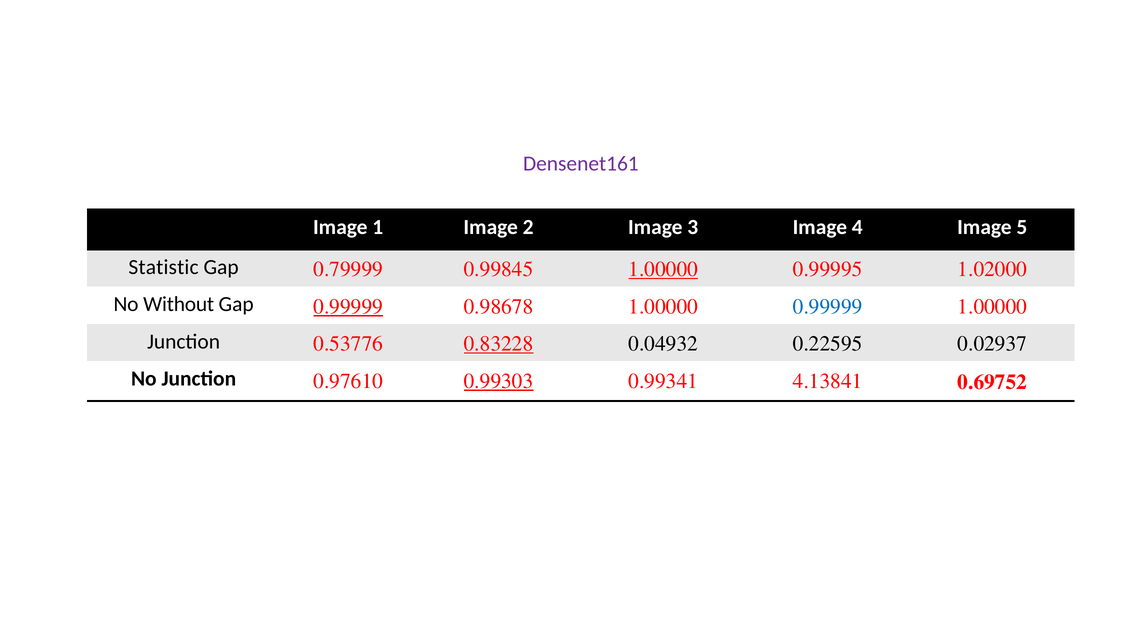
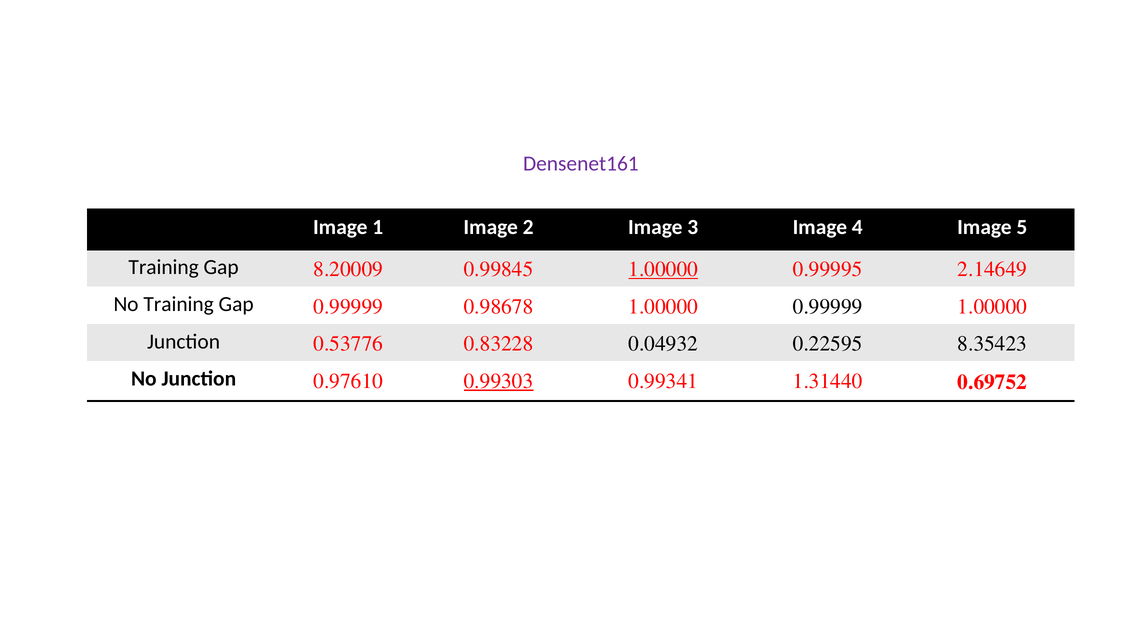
Statistic at (164, 267): Statistic -> Training
0.79999: 0.79999 -> 8.20009
1.02000: 1.02000 -> 2.14649
No Without: Without -> Training
0.99999 at (348, 306) underline: present -> none
0.99999 at (828, 306) colour: blue -> black
0.83228 underline: present -> none
0.02937: 0.02937 -> 8.35423
4.13841: 4.13841 -> 1.31440
